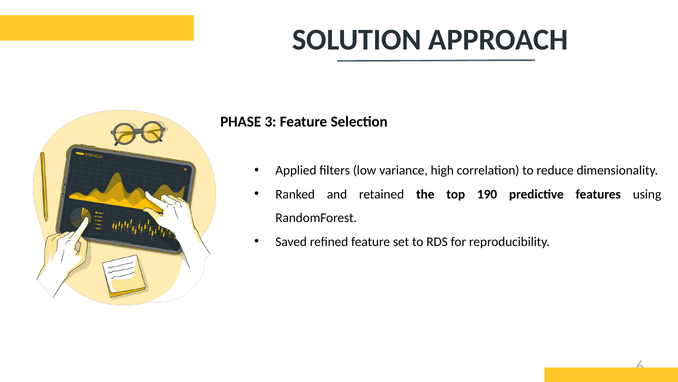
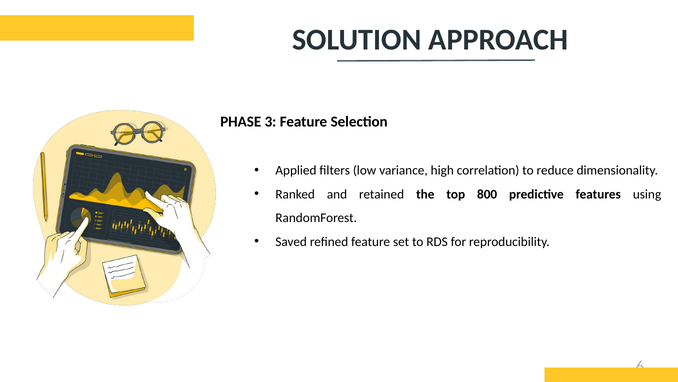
190: 190 -> 800
